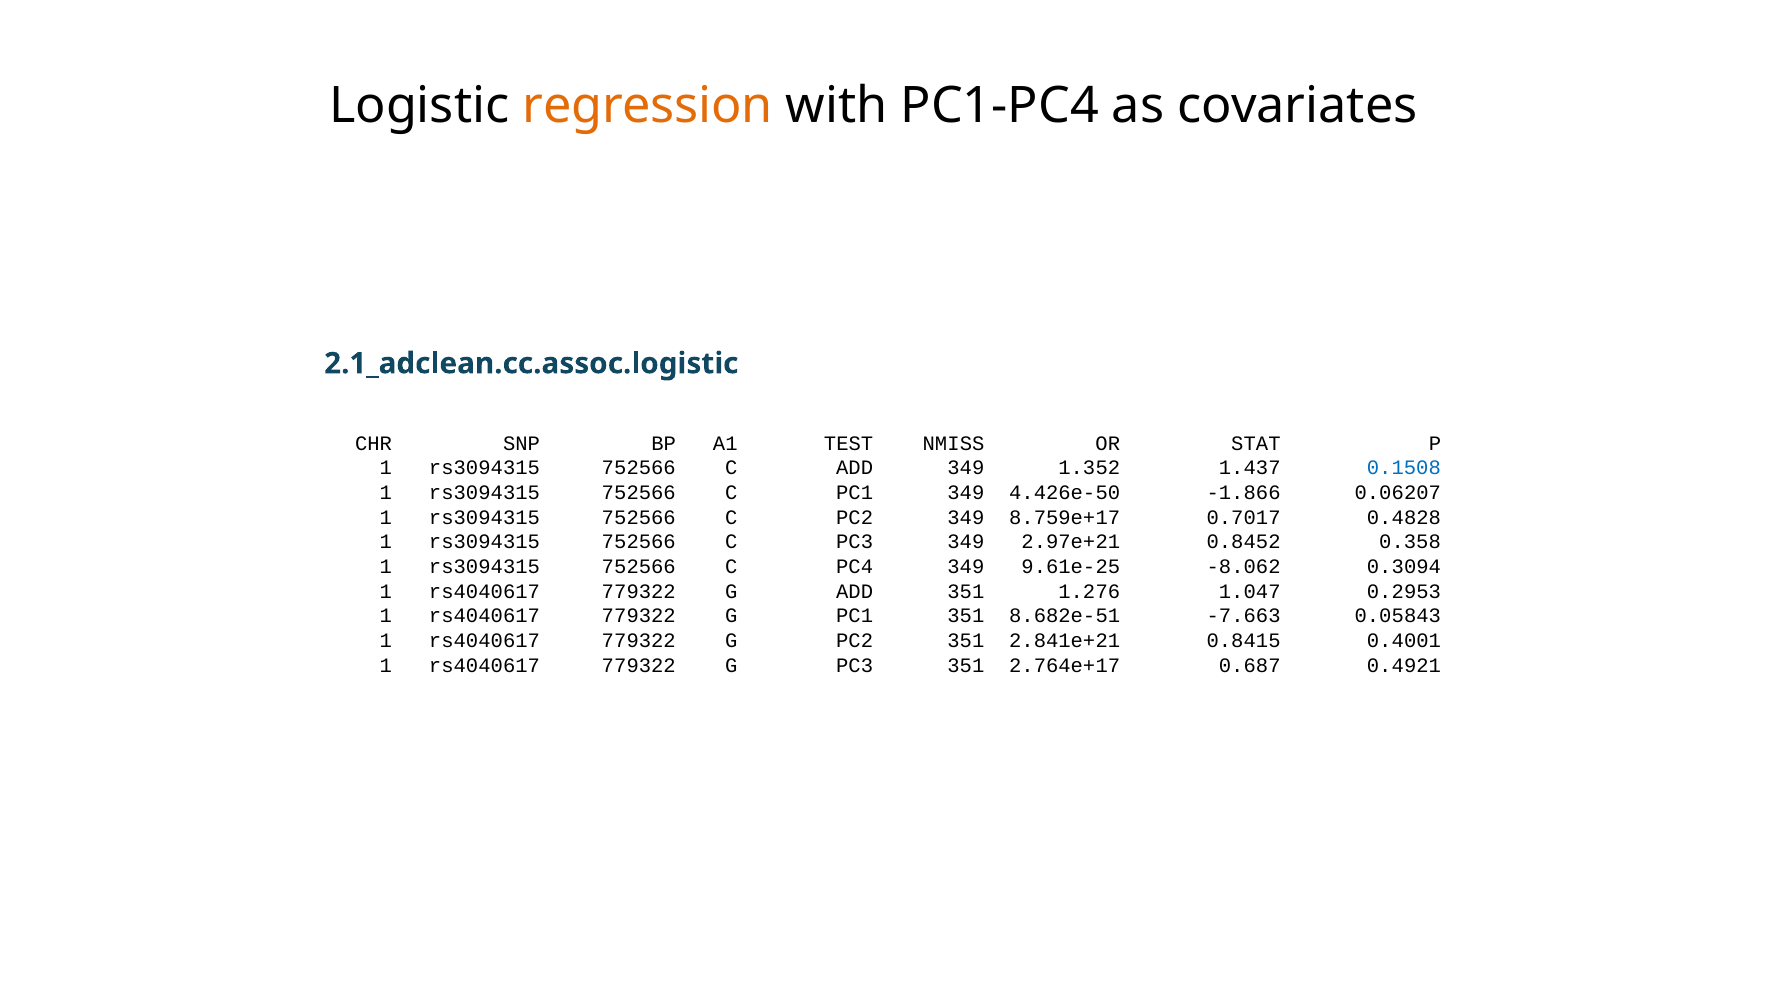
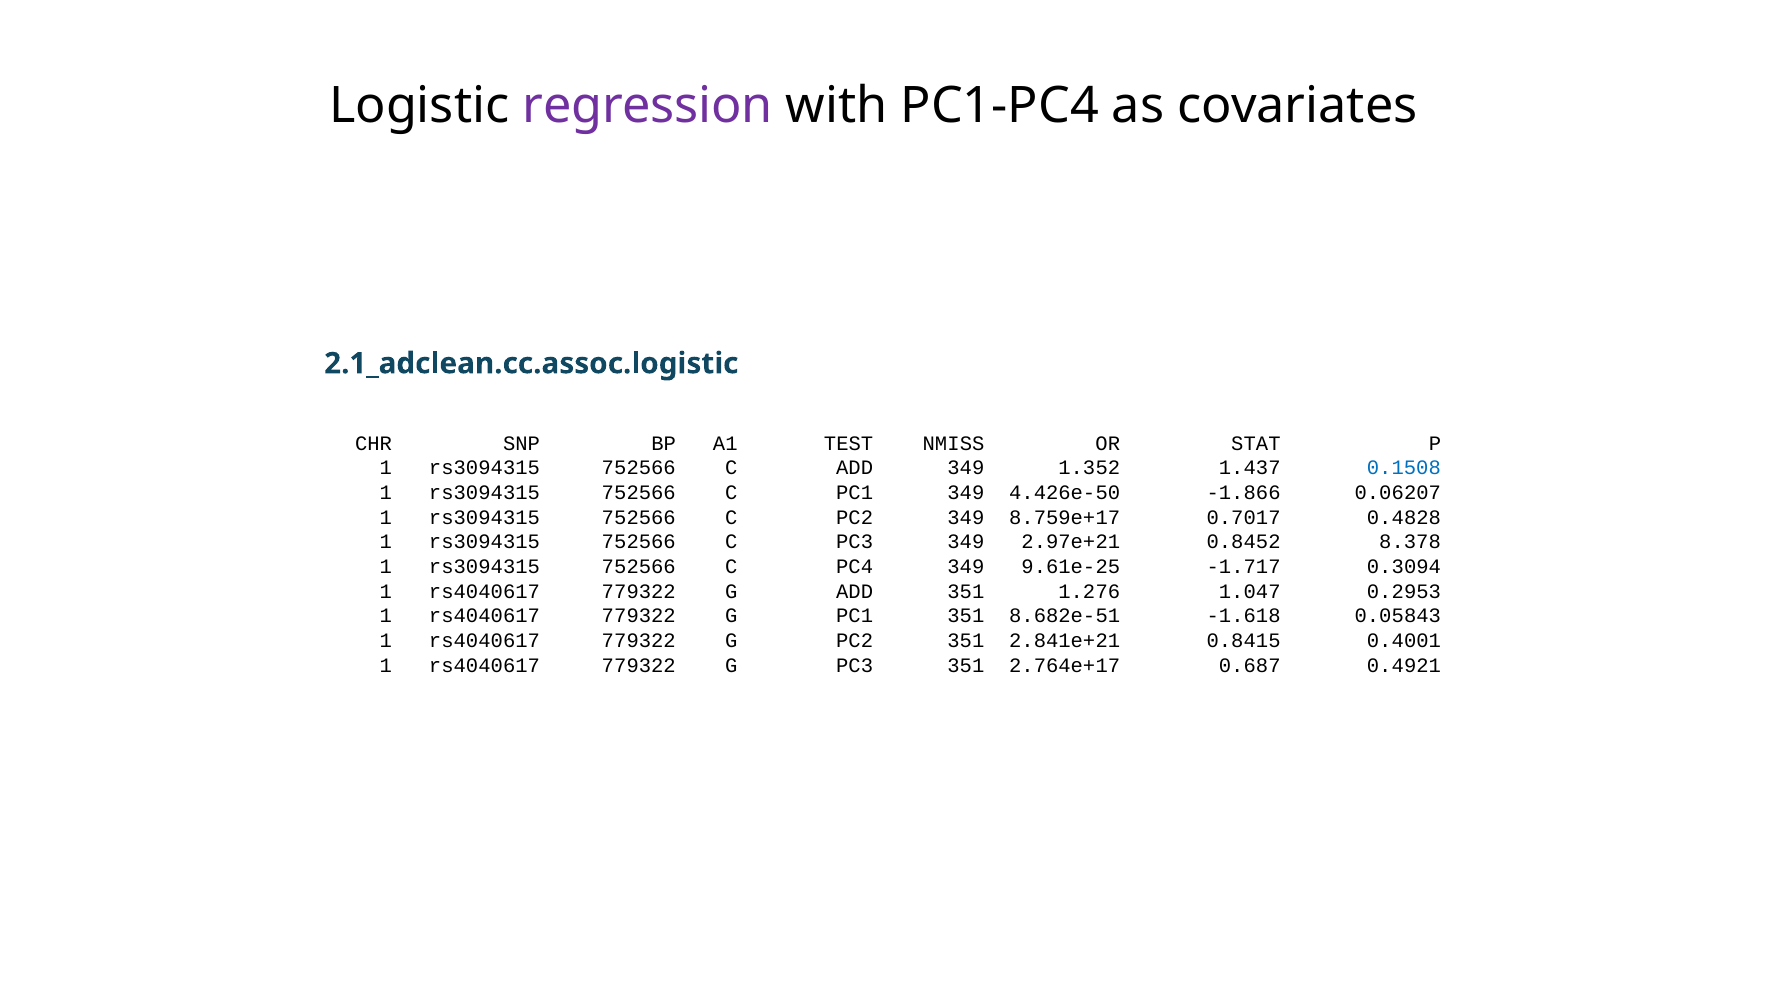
regression colour: orange -> purple
0.358: 0.358 -> 8.378
-8.062: -8.062 -> -1.717
-7.663: -7.663 -> -1.618
